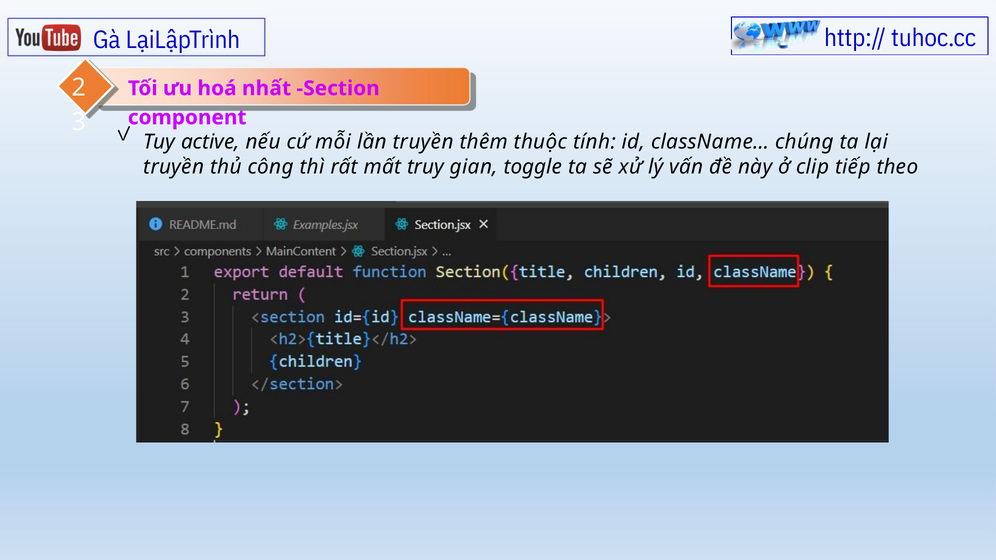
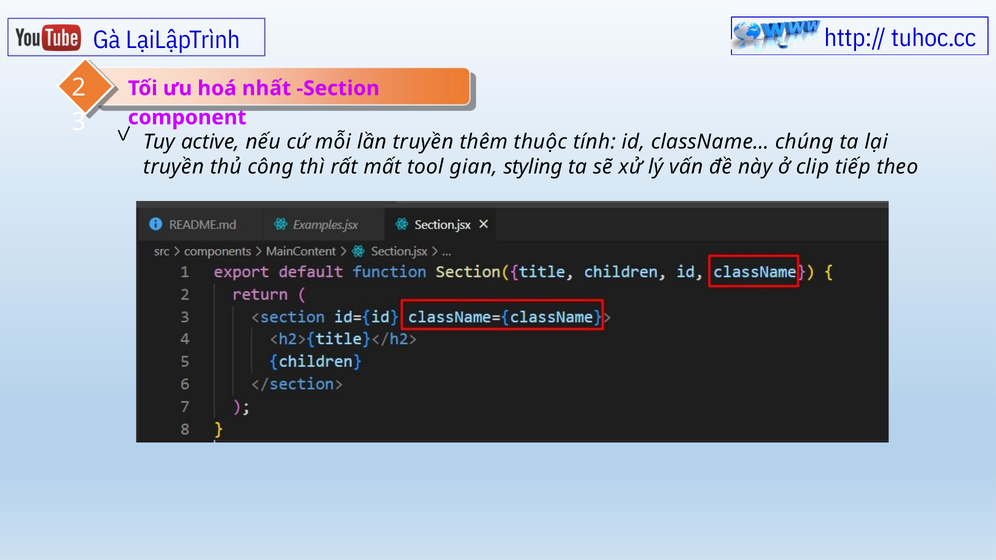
truy: truy -> tool
toggle: toggle -> styling
